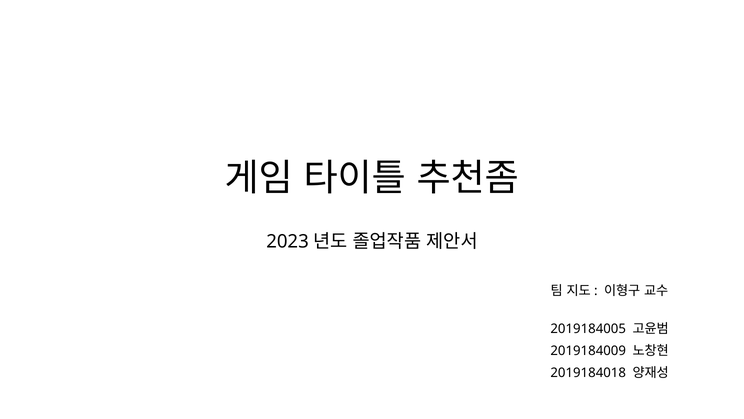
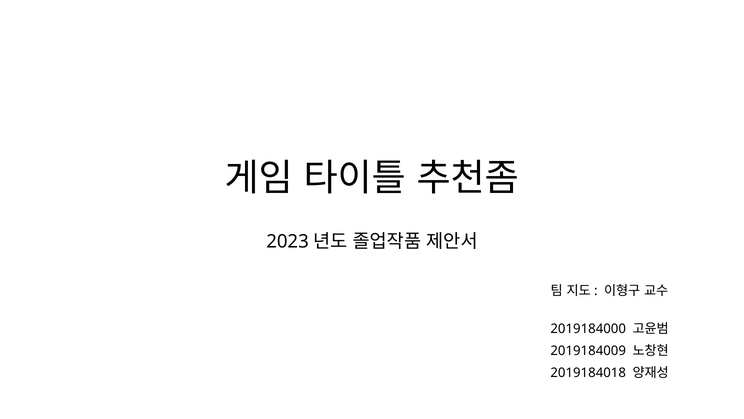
2019184005: 2019184005 -> 2019184000
